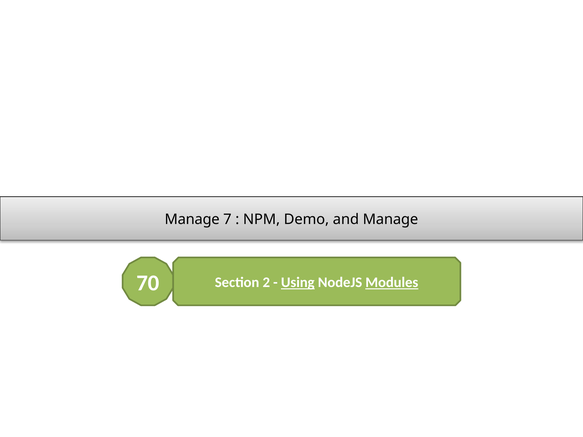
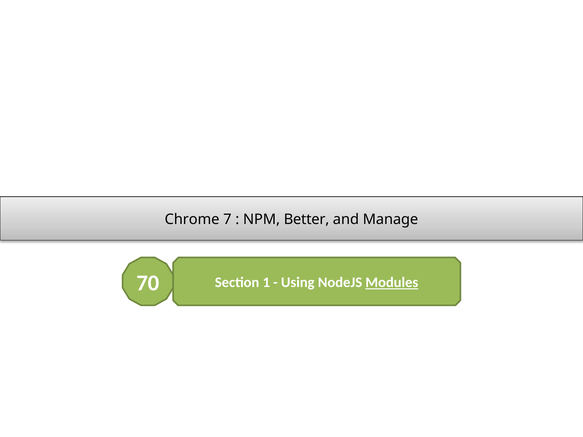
Manage at (192, 220): Manage -> Chrome
Demo: Demo -> Better
2: 2 -> 1
Using underline: present -> none
